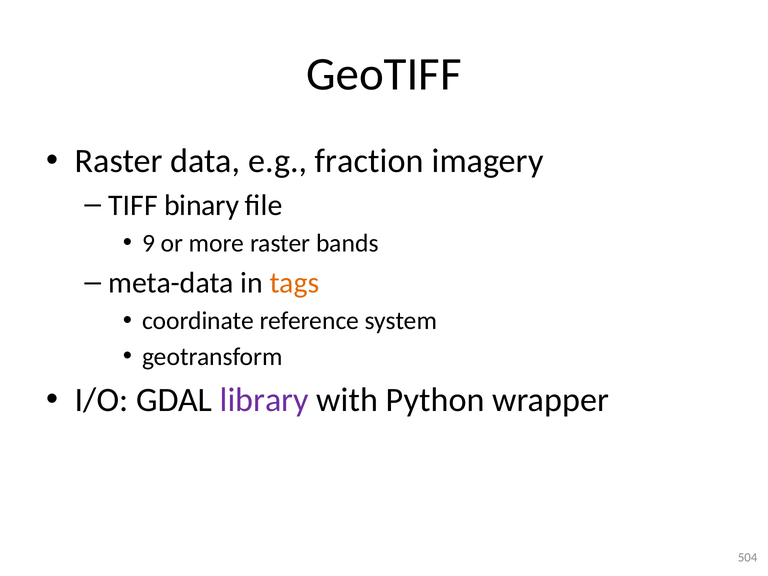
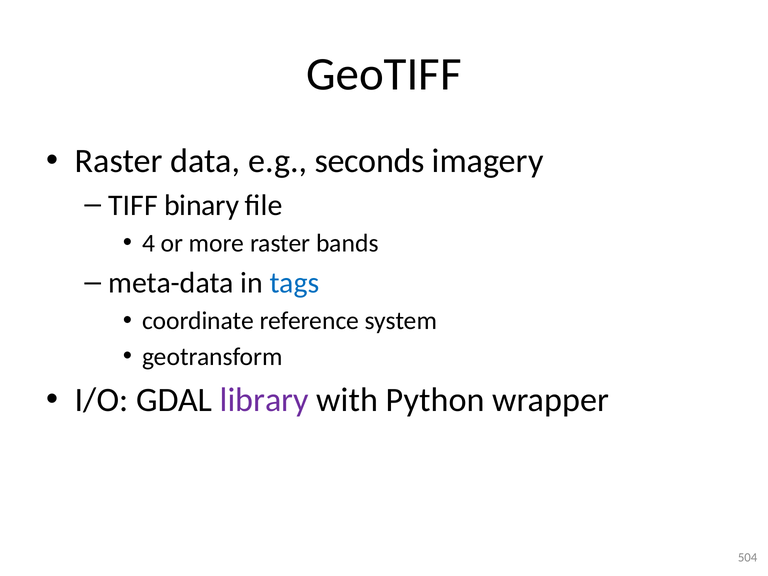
fraction: fraction -> seconds
9: 9 -> 4
tags colour: orange -> blue
